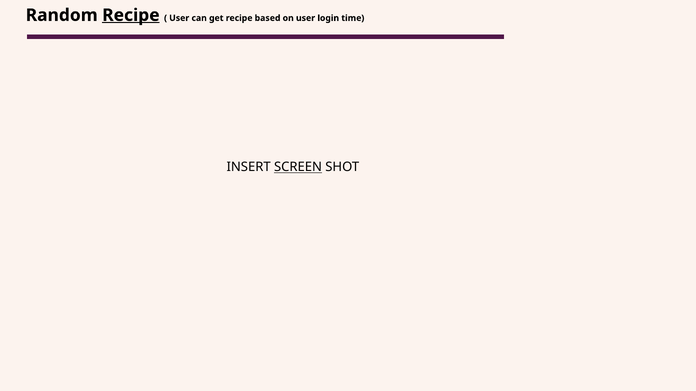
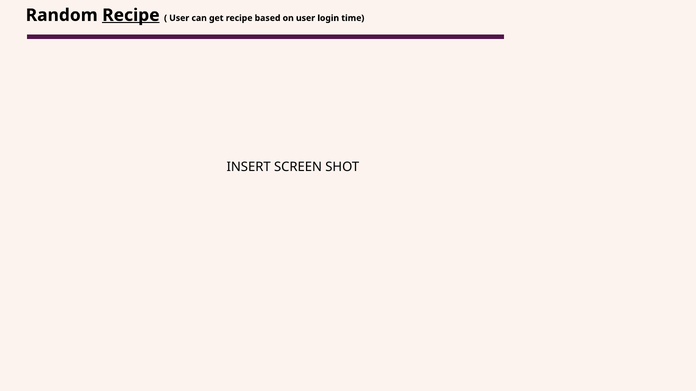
SCREEN underline: present -> none
